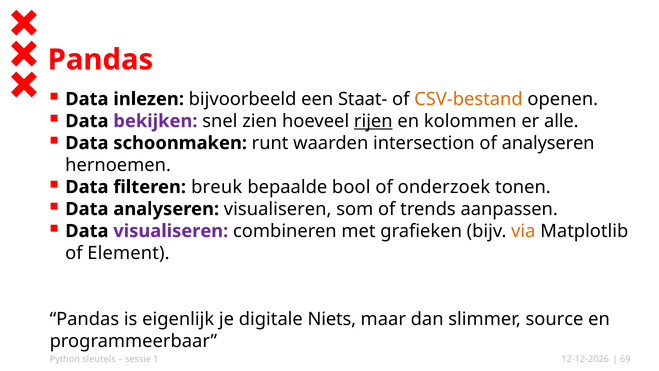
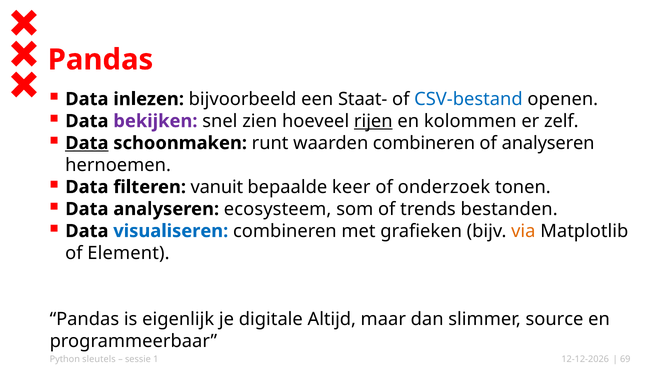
CSV-bestand colour: orange -> blue
alle: alle -> zelf
Data at (87, 143) underline: none -> present
waarden intersection: intersection -> combineren
breuk: breuk -> vanuit
bool: bool -> keer
analyseren visualiseren: visualiseren -> ecosysteem
aanpassen: aanpassen -> bestanden
visualiseren at (171, 231) colour: purple -> blue
Niets: Niets -> Altijd
